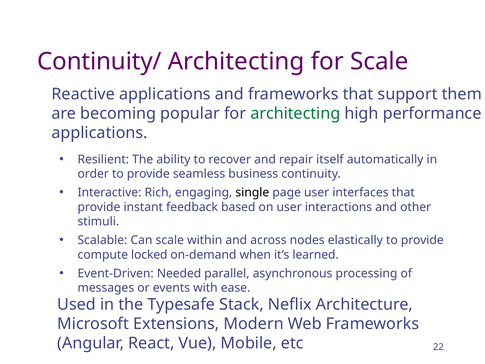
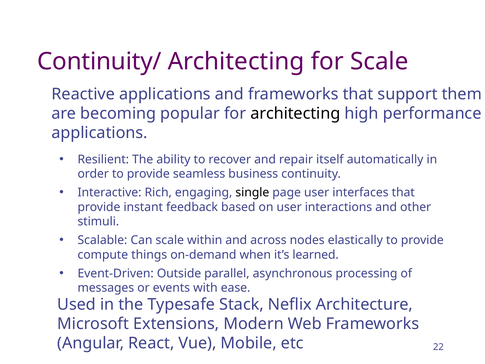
architecting at (295, 113) colour: green -> black
locked: locked -> things
Needed: Needed -> Outside
